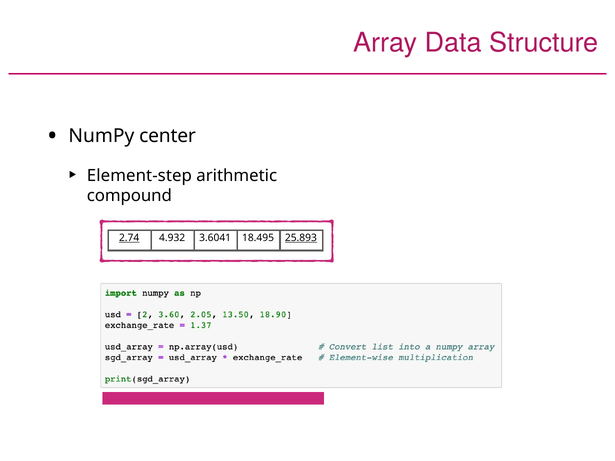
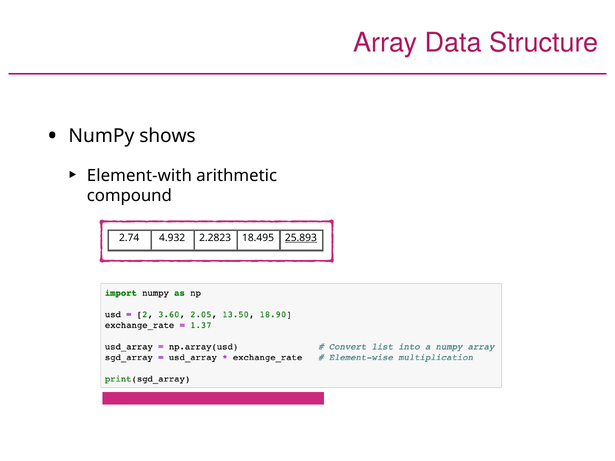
center: center -> shows
Element-step: Element-step -> Element-with
2.74 underline: present -> none
3.6041: 3.6041 -> 2.2823
